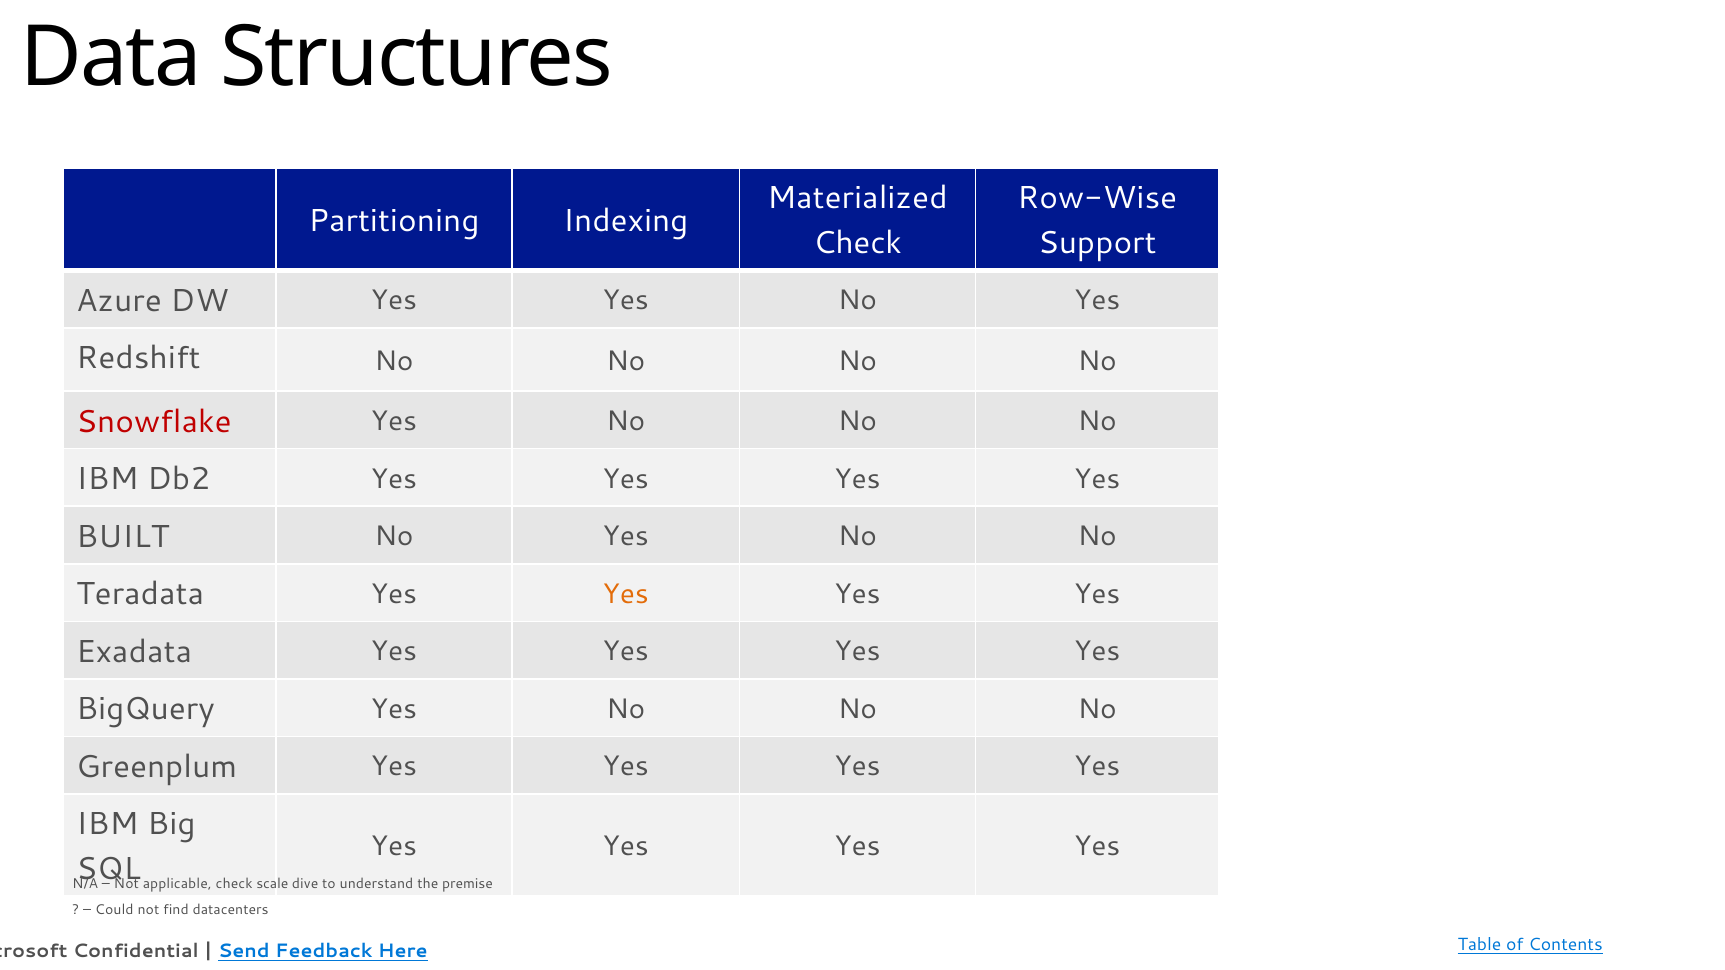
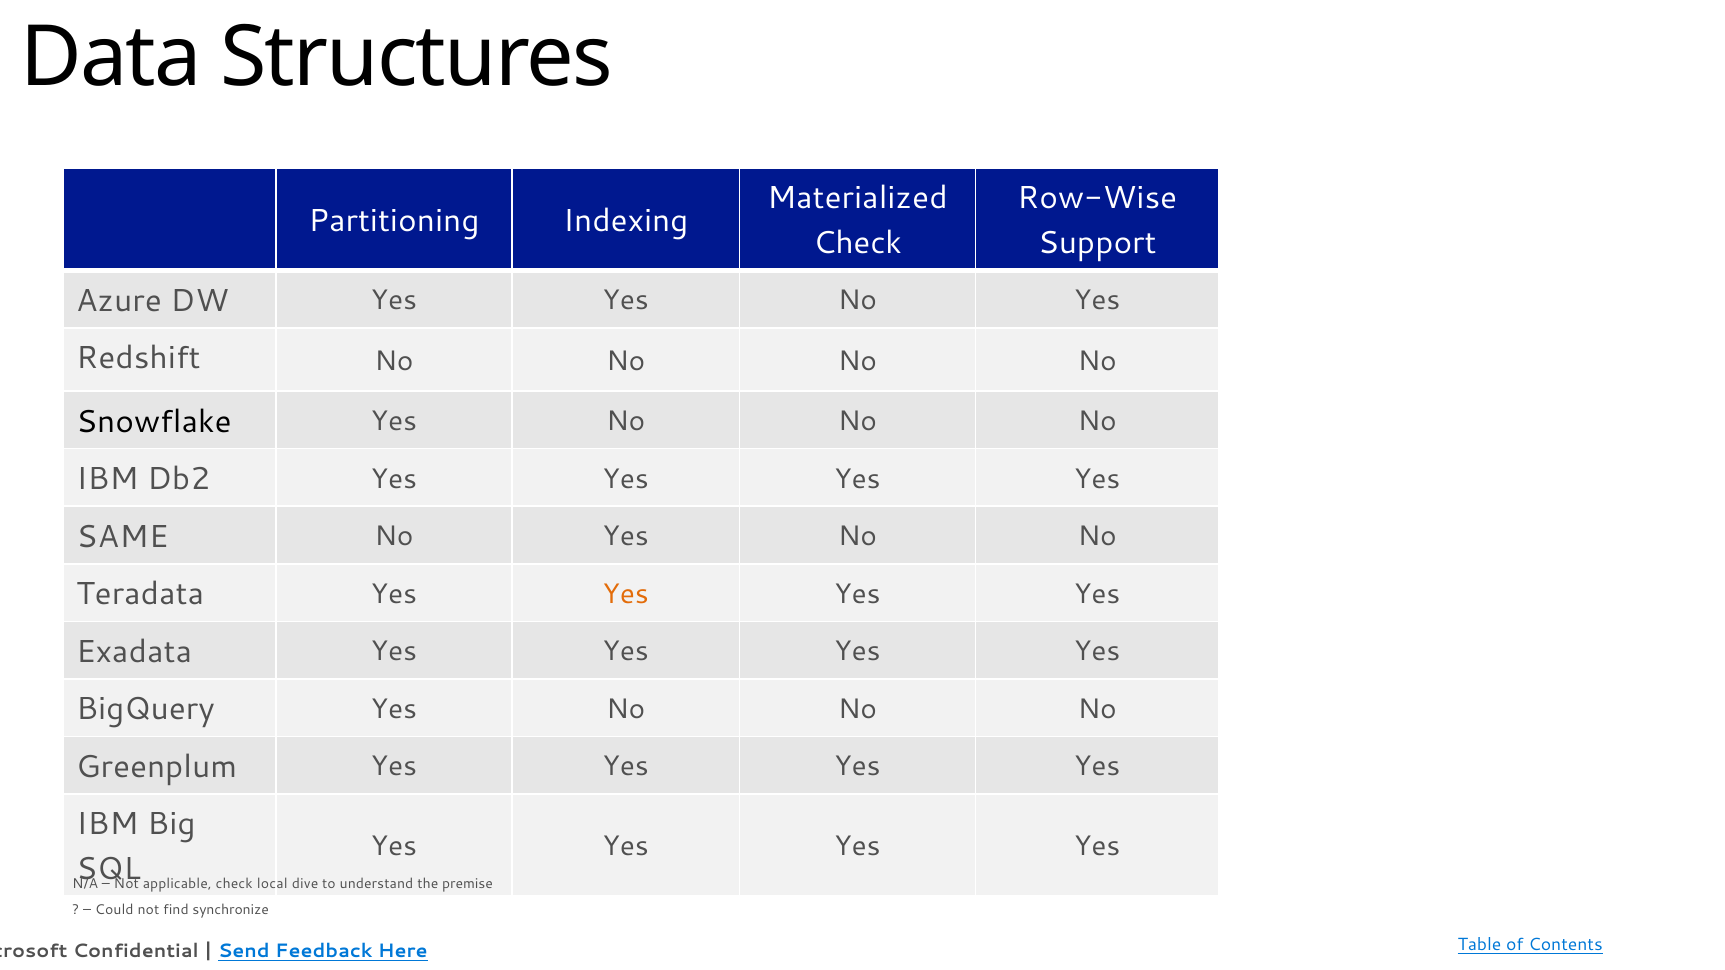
Snowflake colour: red -> black
BUILT: BUILT -> SAME
scale: scale -> local
datacenters: datacenters -> synchronize
